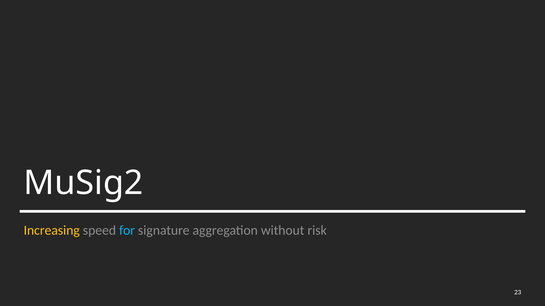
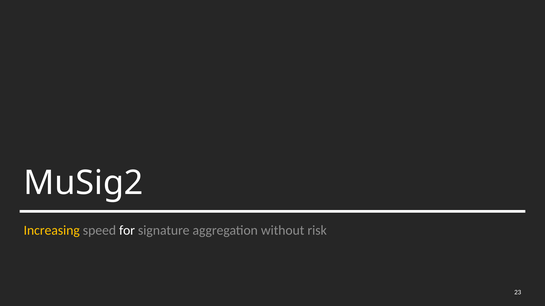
for colour: light blue -> white
